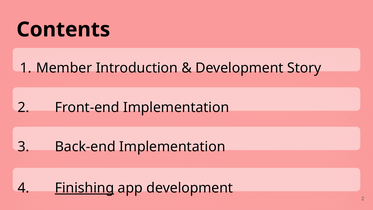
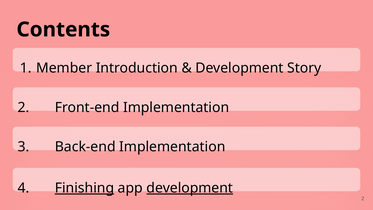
development at (190, 188) underline: none -> present
